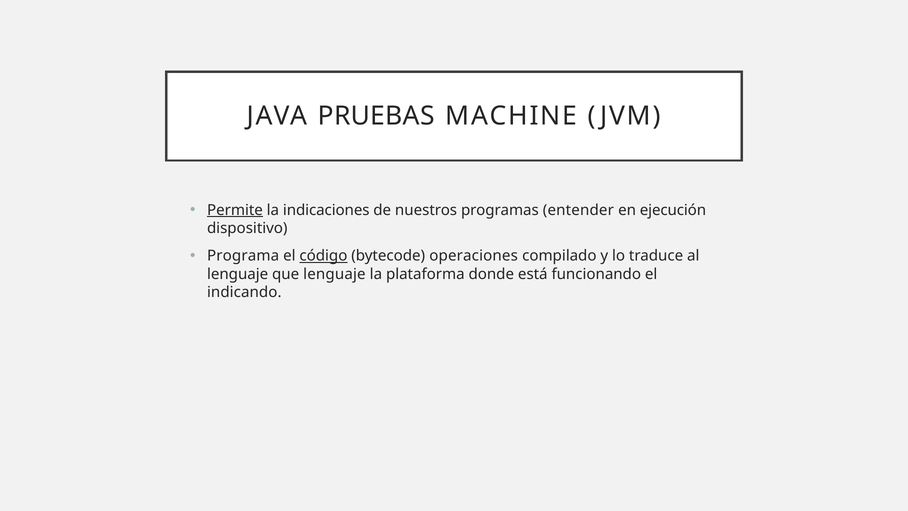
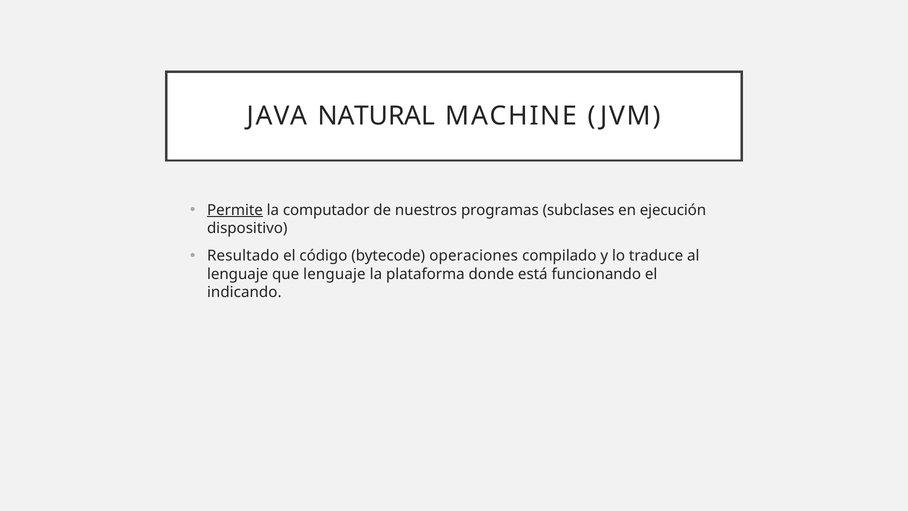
PRUEBAS: PRUEBAS -> NATURAL
indicaciones: indicaciones -> computador
entender: entender -> subclases
Programa: Programa -> Resultado
código underline: present -> none
